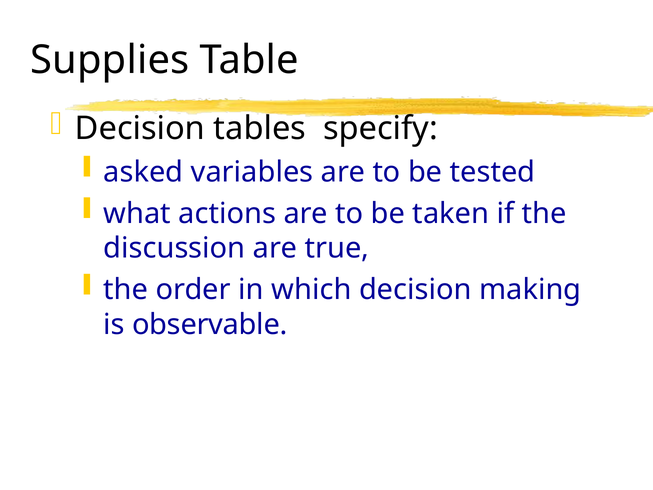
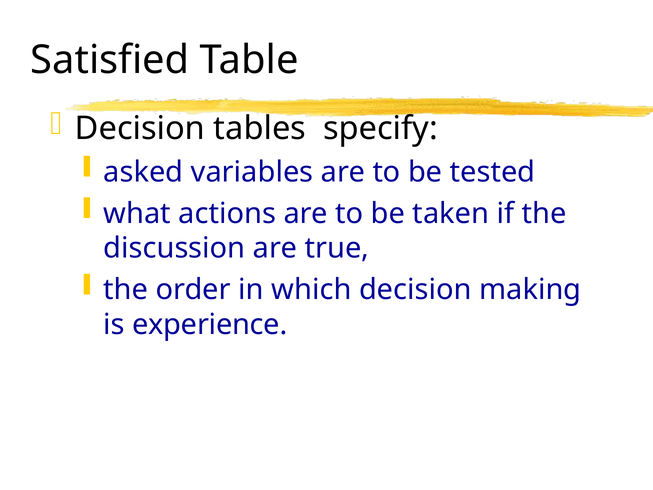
Supplies: Supplies -> Satisfied
observable: observable -> experience
